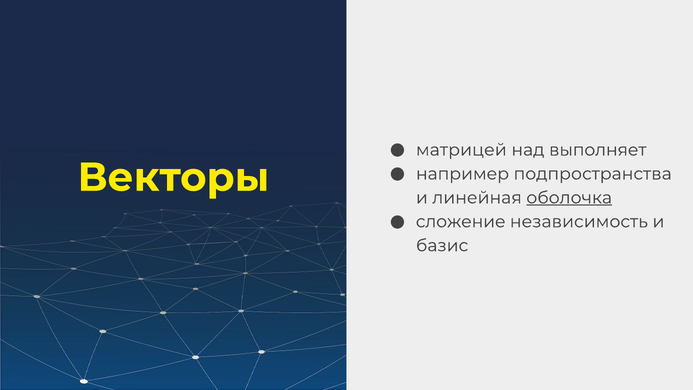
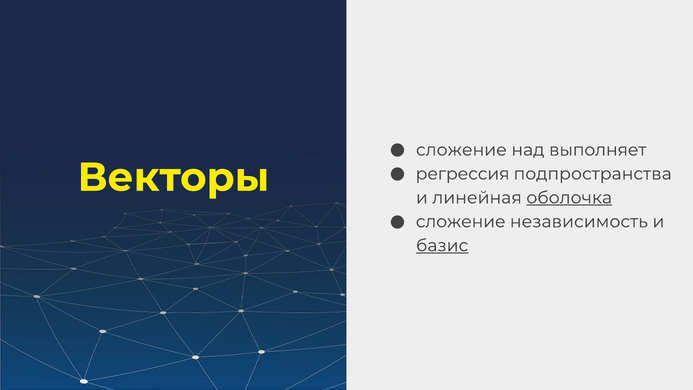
матрицей at (461, 150): матрицей -> сложение
например: например -> регрессия
базис underline: none -> present
